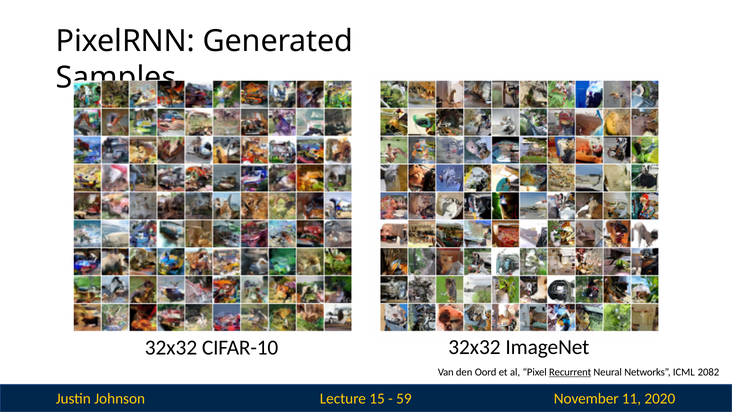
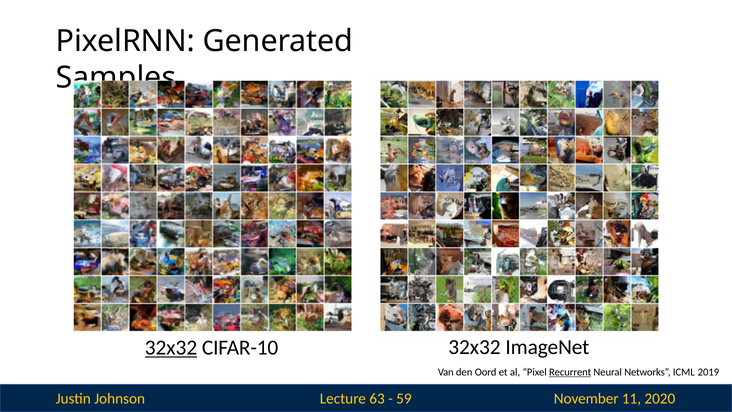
32x32 at (171, 348) underline: none -> present
2082: 2082 -> 2019
15: 15 -> 63
